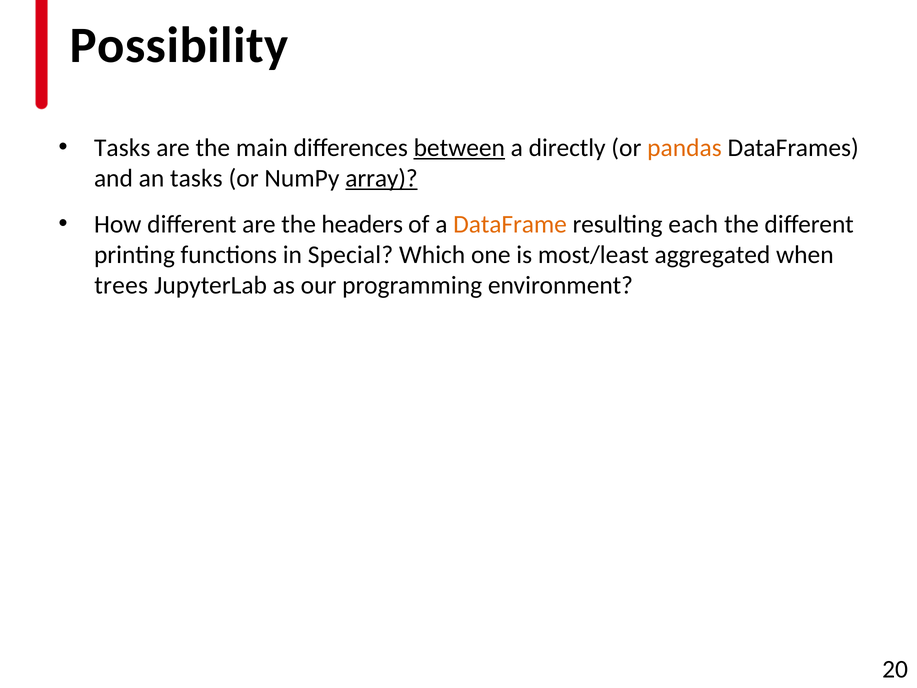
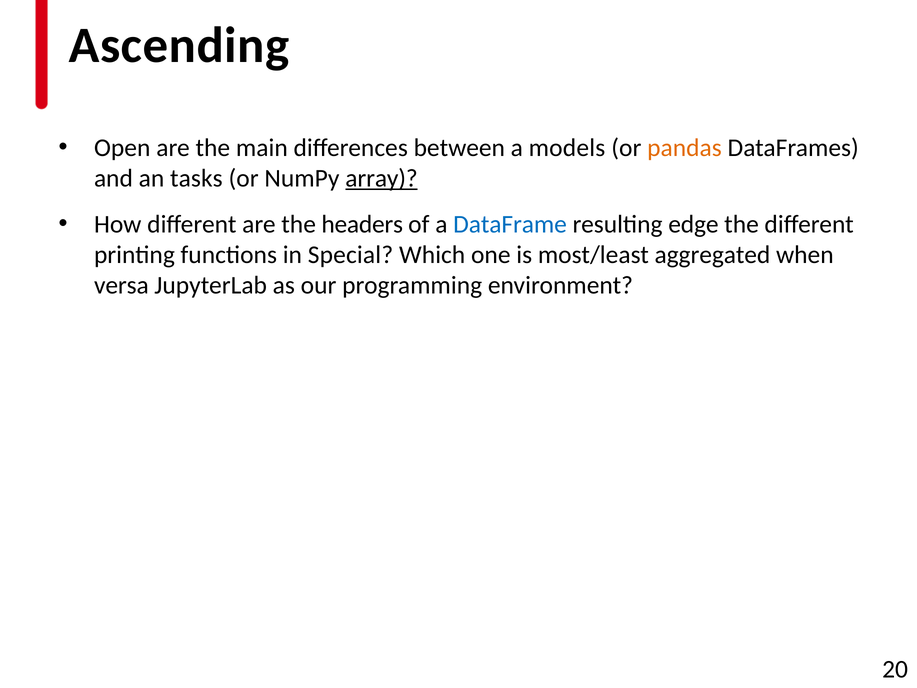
Possibility: Possibility -> Ascending
Tasks at (122, 148): Tasks -> Open
between underline: present -> none
directly: directly -> models
DataFrame colour: orange -> blue
each: each -> edge
trees: trees -> versa
